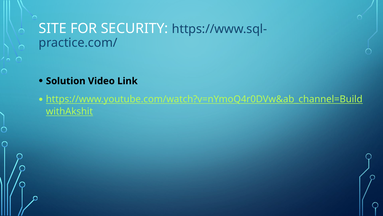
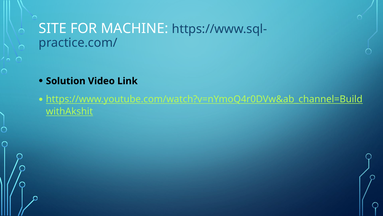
SECURITY: SECURITY -> MACHINE
